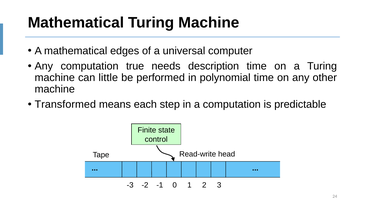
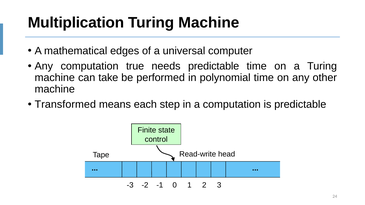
Mathematical at (76, 23): Mathematical -> Multiplication
needs description: description -> predictable
little: little -> take
